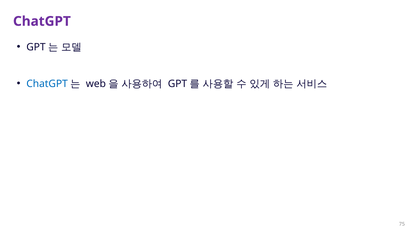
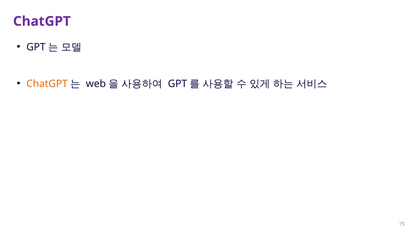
ChatGPT at (47, 84) colour: blue -> orange
